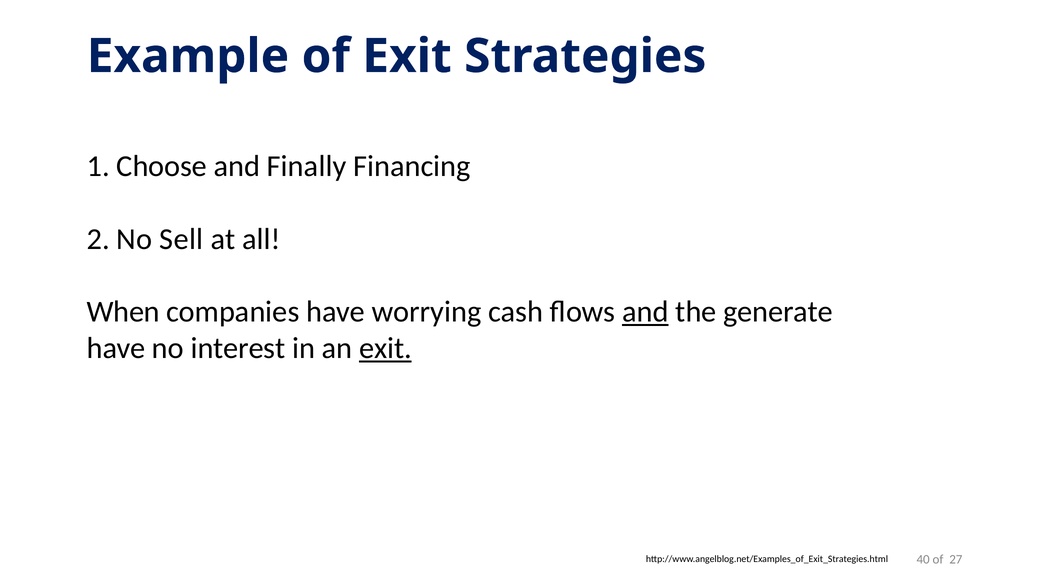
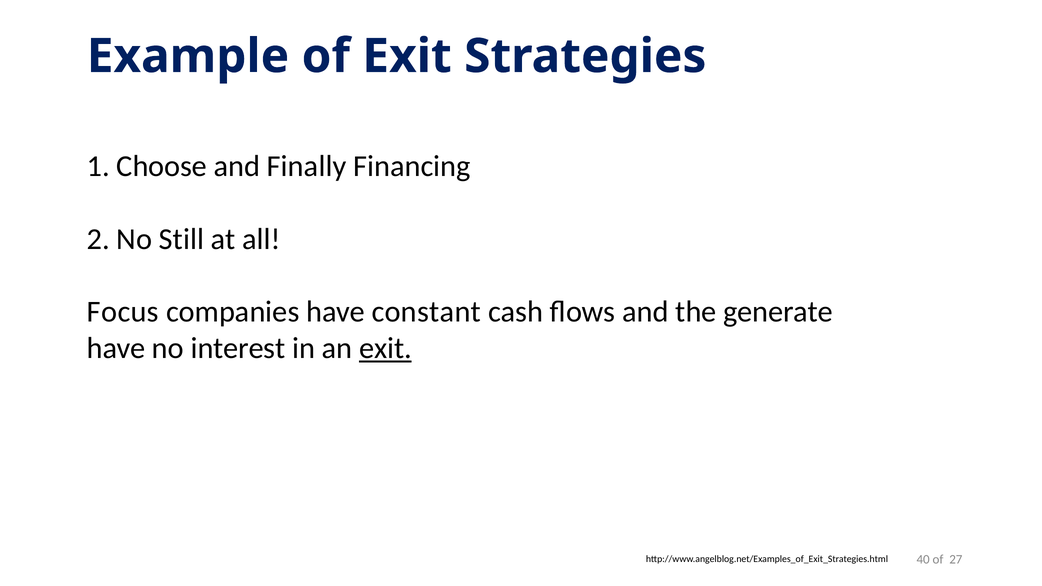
Sell: Sell -> Still
When: When -> Focus
worrying: worrying -> constant
and at (645, 312) underline: present -> none
